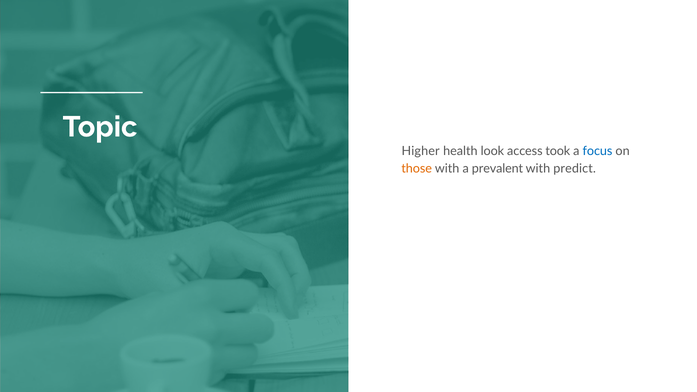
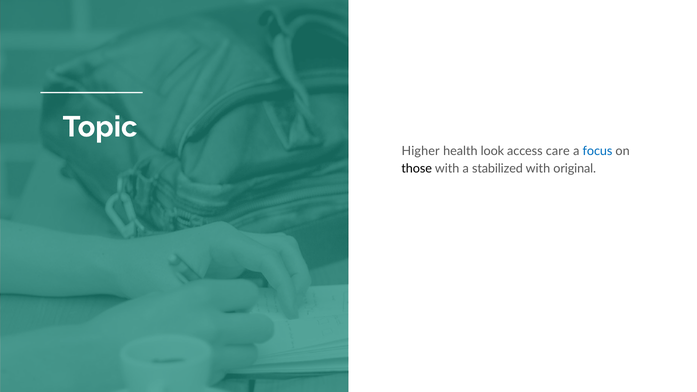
took: took -> care
those colour: orange -> black
prevalent: prevalent -> stabilized
predict: predict -> original
